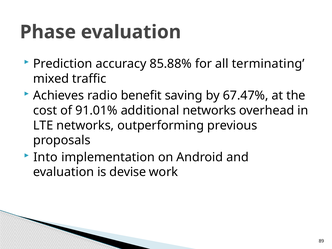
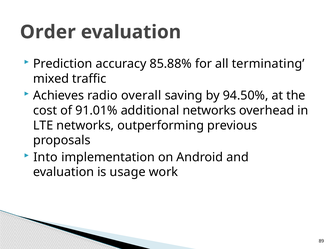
Phase: Phase -> Order
benefit: benefit -> overall
67.47%: 67.47% -> 94.50%
devise: devise -> usage
